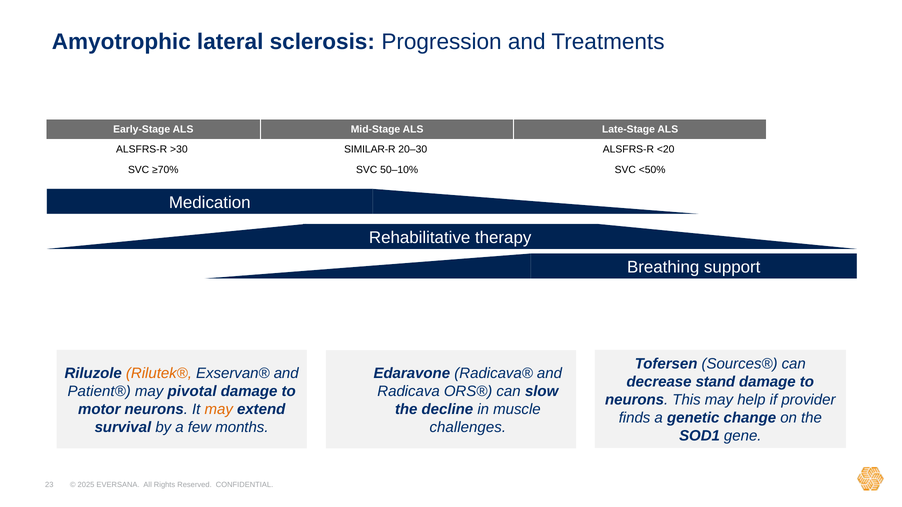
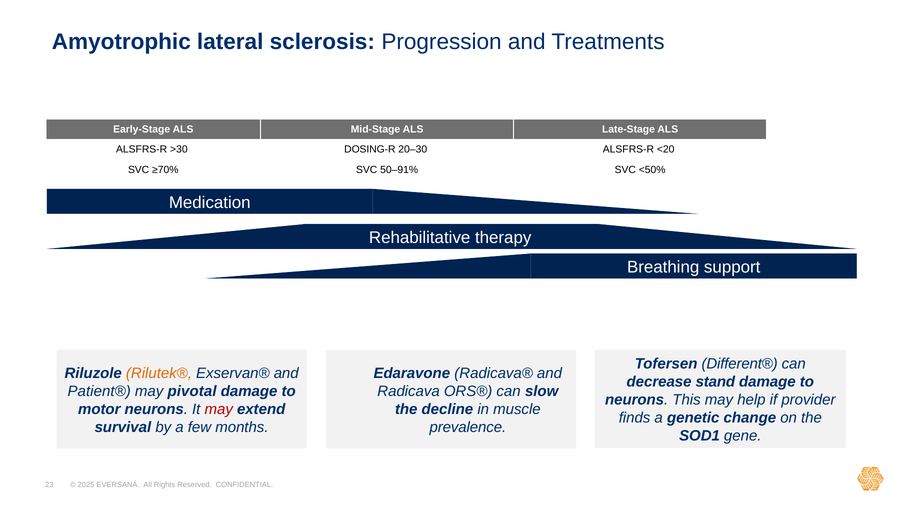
SIMILAR-R: SIMILAR-R -> DOSING-R
50–10%: 50–10% -> 50–91%
Sources®: Sources® -> Different®
may at (219, 409) colour: orange -> red
challenges: challenges -> prevalence
